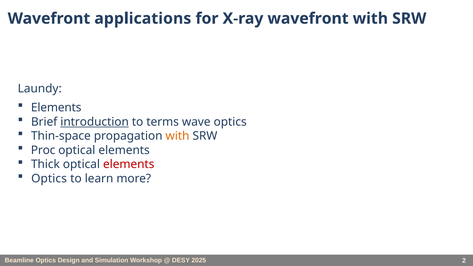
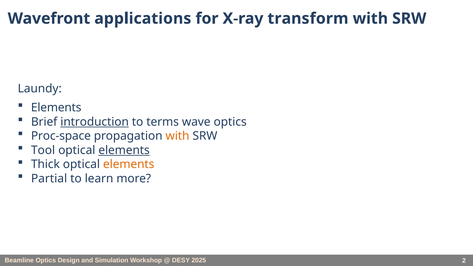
X-ray wavefront: wavefront -> transform
Thin-space: Thin-space -> Proc-space
Proc: Proc -> Tool
elements at (124, 150) underline: none -> present
elements at (129, 164) colour: red -> orange
Optics at (49, 179): Optics -> Partial
